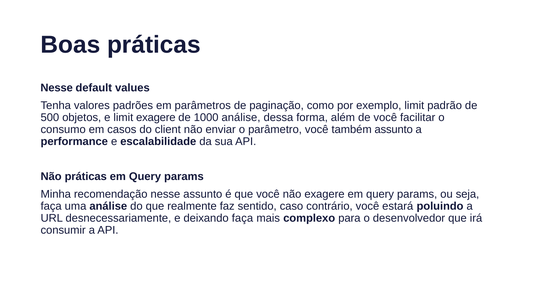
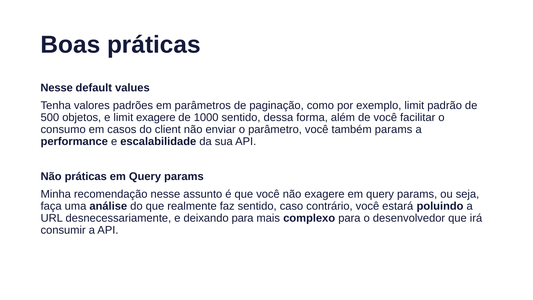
1000 análise: análise -> sentido
também assunto: assunto -> params
deixando faça: faça -> para
